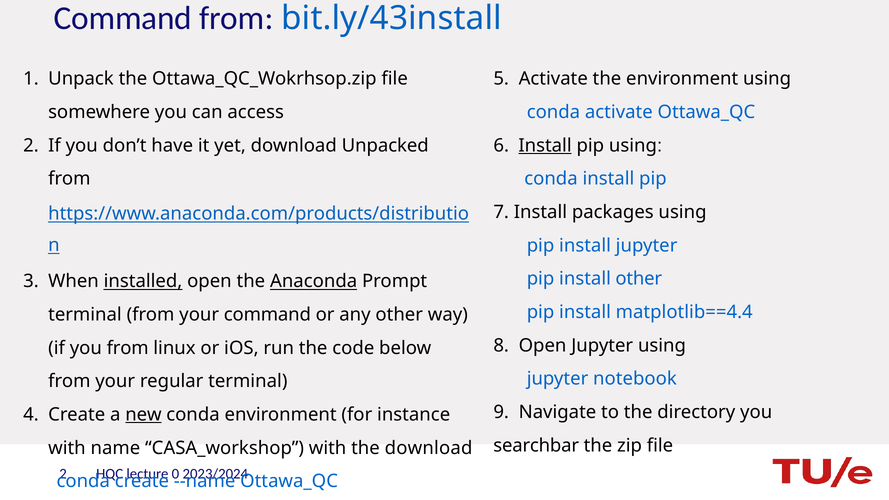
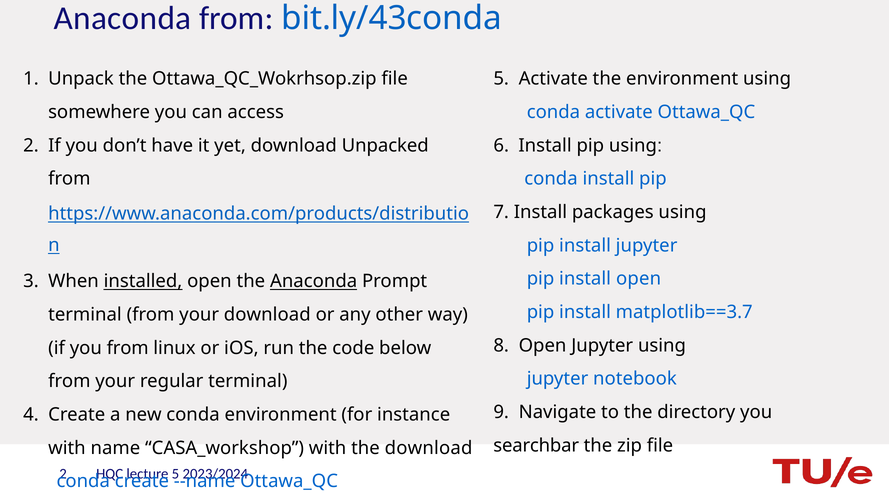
Command at (123, 18): Command -> Anaconda
bit.ly/43install: bit.ly/43install -> bit.ly/43conda
Install at (545, 146) underline: present -> none
install other: other -> open
matplotlib==4.4: matplotlib==4.4 -> matplotlib==3.7
your command: command -> download
new underline: present -> none
0 at (175, 474): 0 -> 5
